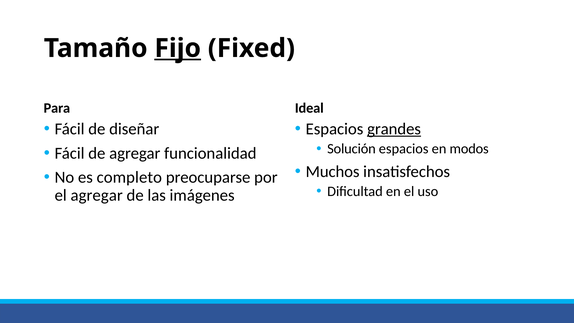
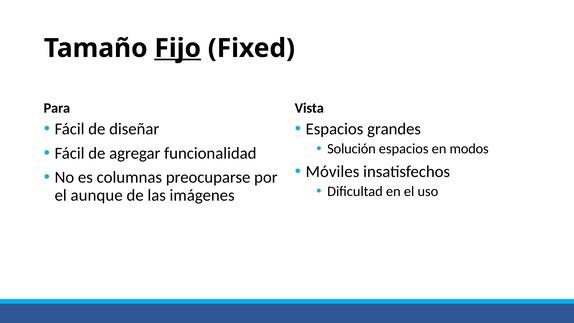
Ideal: Ideal -> Vista
grandes underline: present -> none
Muchos: Muchos -> Móviles
completo: completo -> columnas
el agregar: agregar -> aunque
